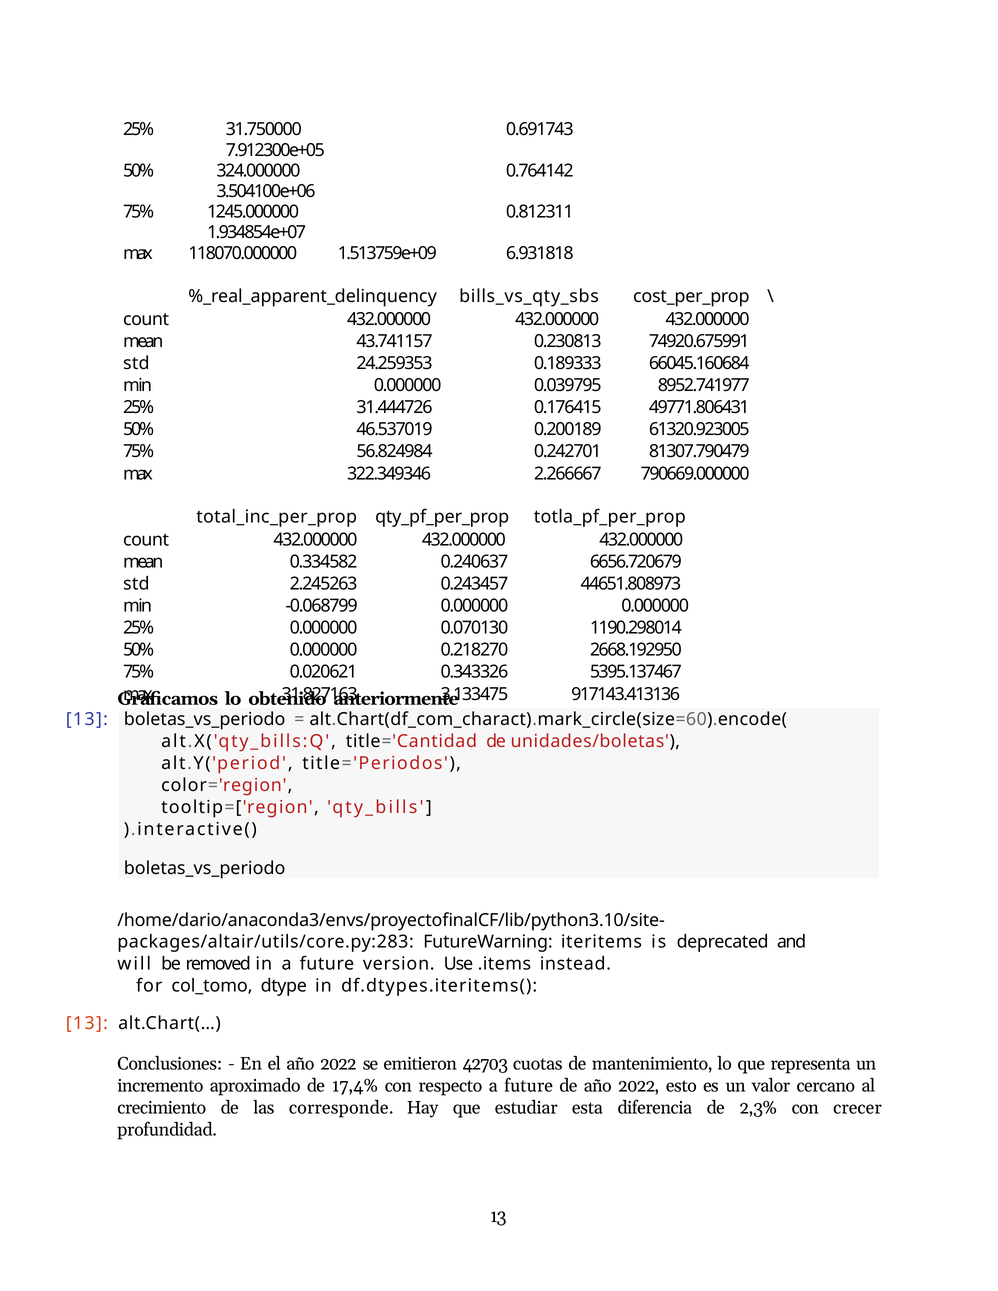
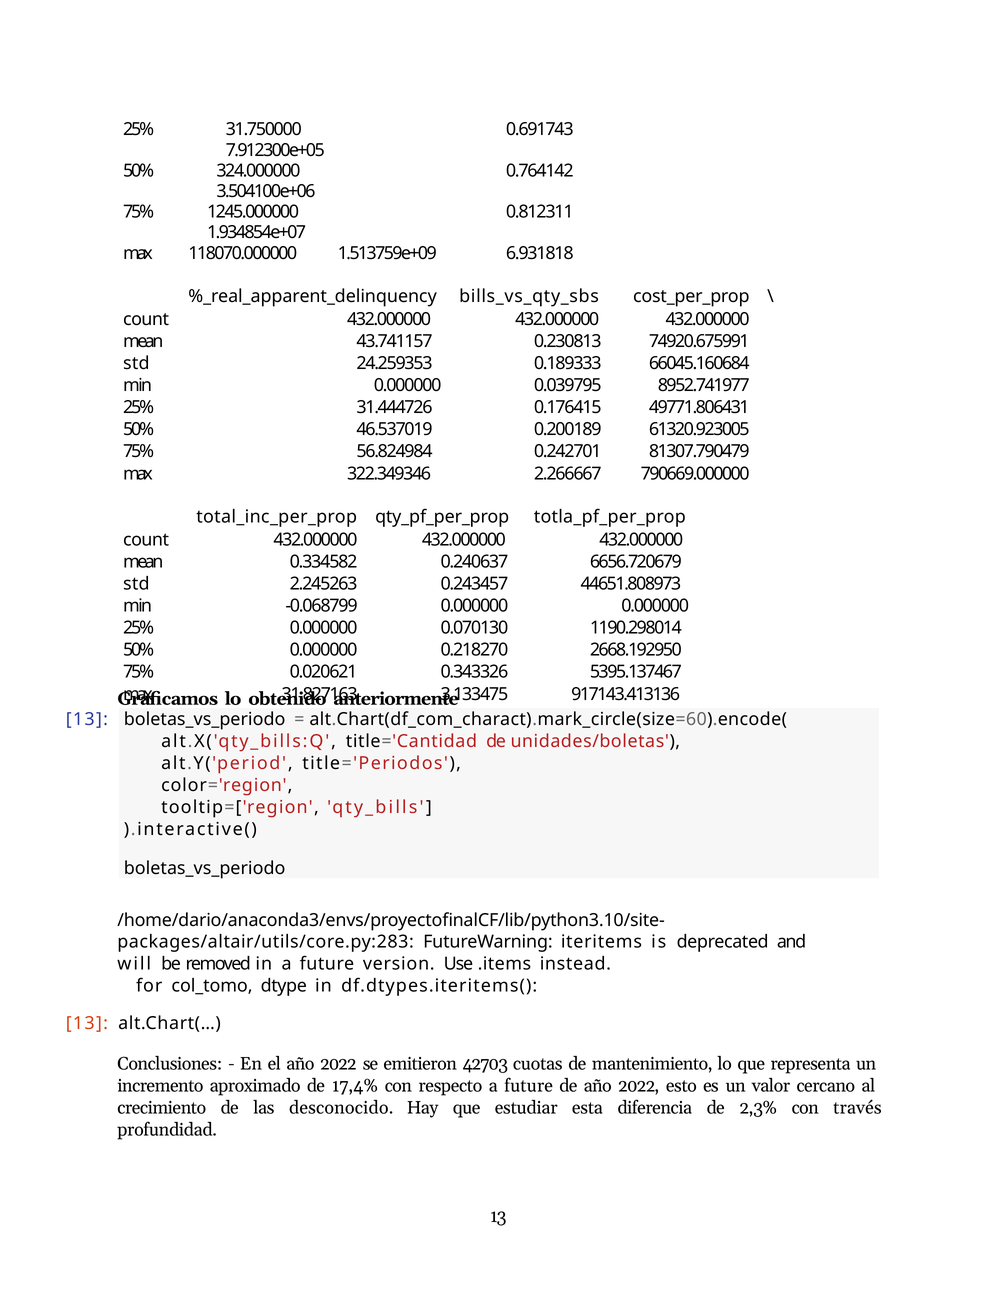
corresponde: corresponde -> desconocido
crecer: crecer -> través
